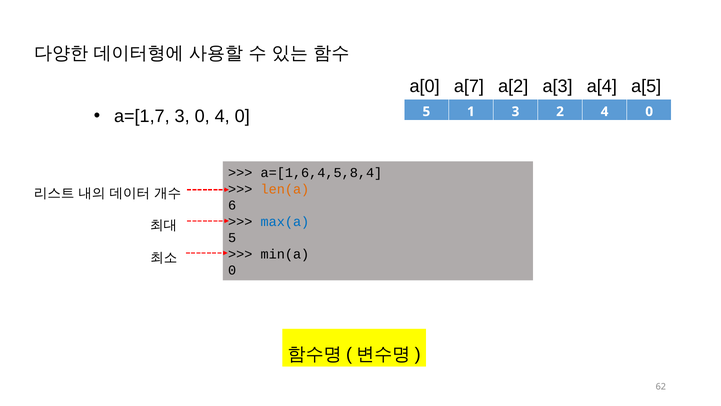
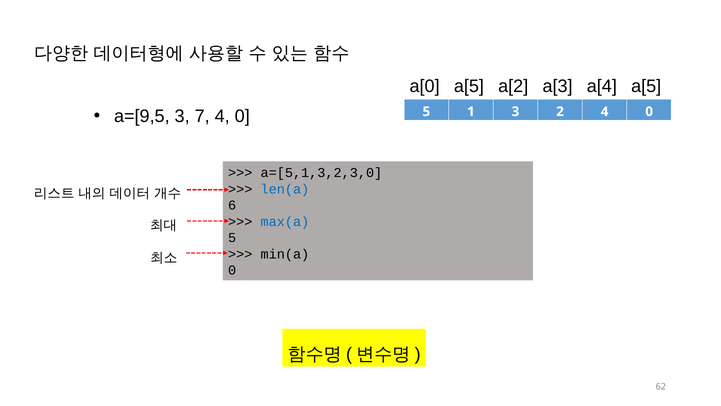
a[0 a[7: a[7 -> a[5
a=[1,7: a=[1,7 -> a=[9,5
3 0: 0 -> 7
a=[1,6,4,5,8,4: a=[1,6,4,5,8,4 -> a=[5,1,3,2,3,0
len(a colour: orange -> blue
